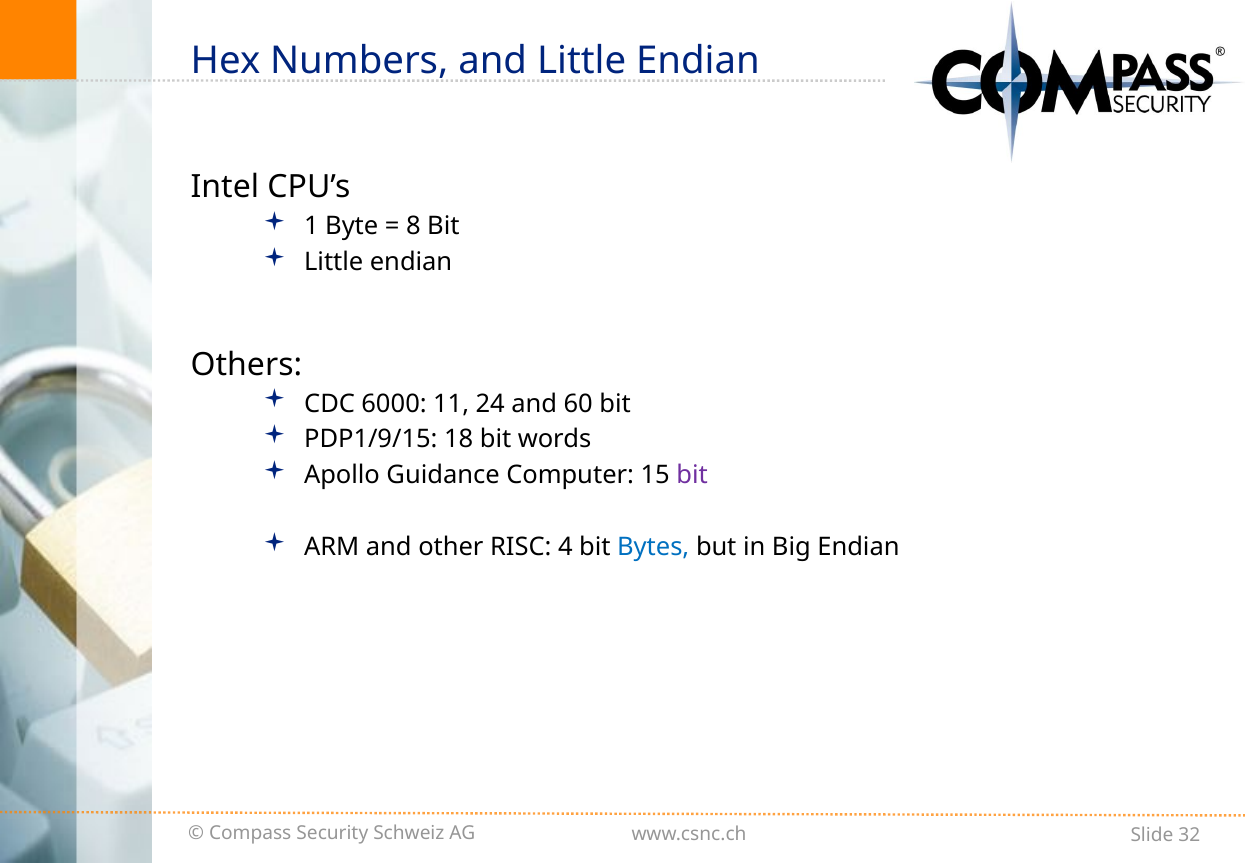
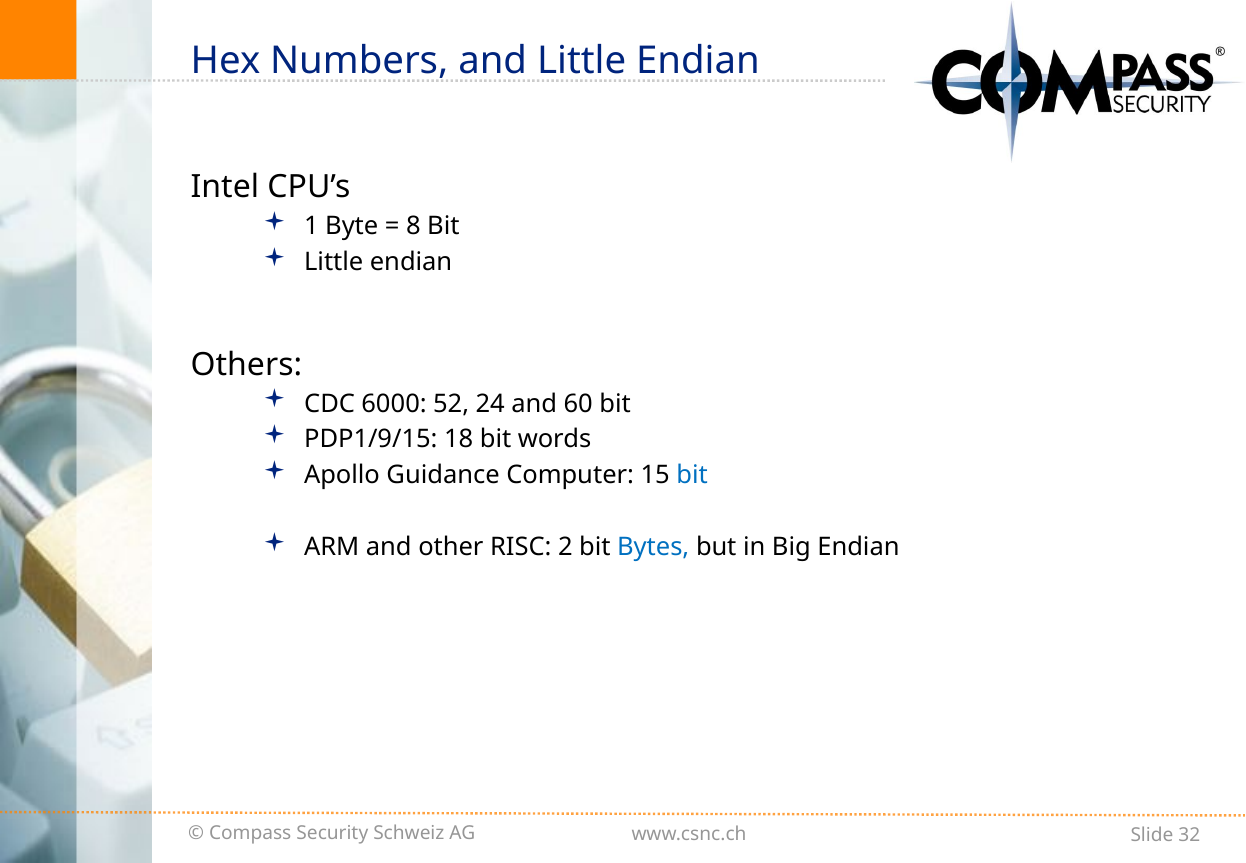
11: 11 -> 52
bit at (692, 475) colour: purple -> blue
4: 4 -> 2
